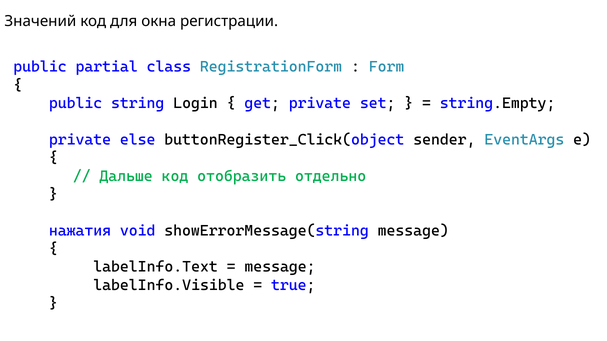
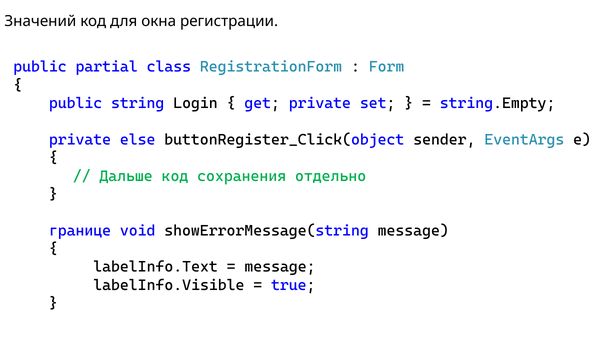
отобразить: отобразить -> сохранения
нажатия: нажатия -> границе
